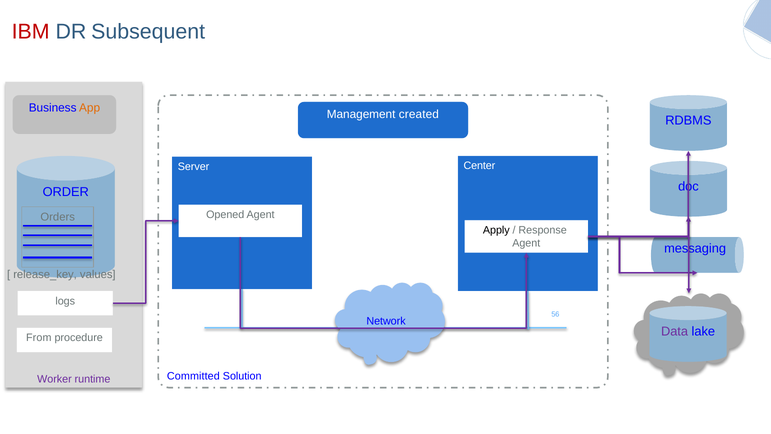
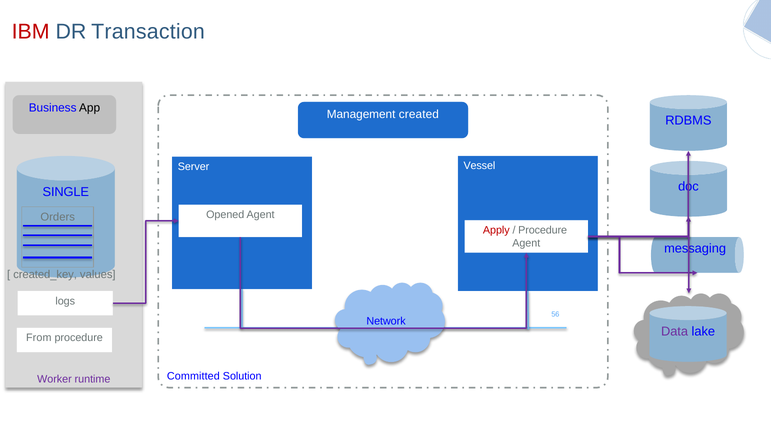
Subsequent: Subsequent -> Transaction
App colour: orange -> black
Center: Center -> Vessel
ORDER: ORDER -> SINGLE
Apply colour: black -> red
Response at (543, 230): Response -> Procedure
release_key: release_key -> created_key
